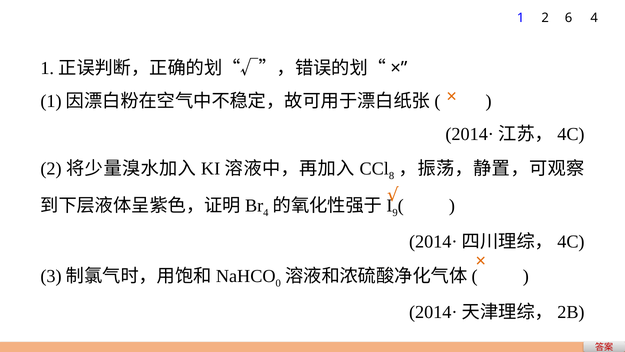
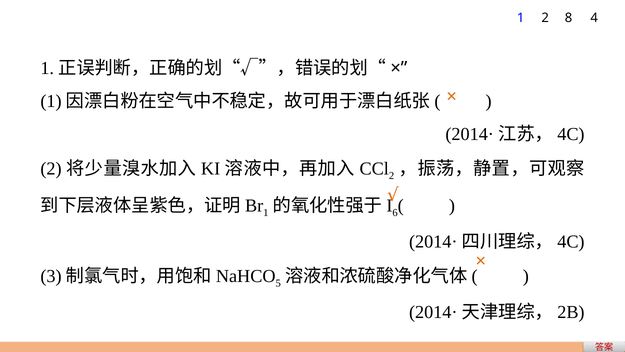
6: 6 -> 8
8 at (392, 175): 8 -> 2
4 at (266, 213): 4 -> 1
9: 9 -> 6
0: 0 -> 5
